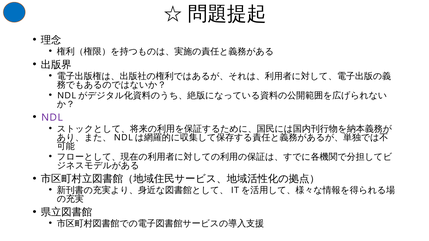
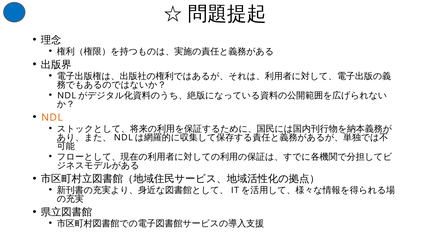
NDL colour: purple -> orange
